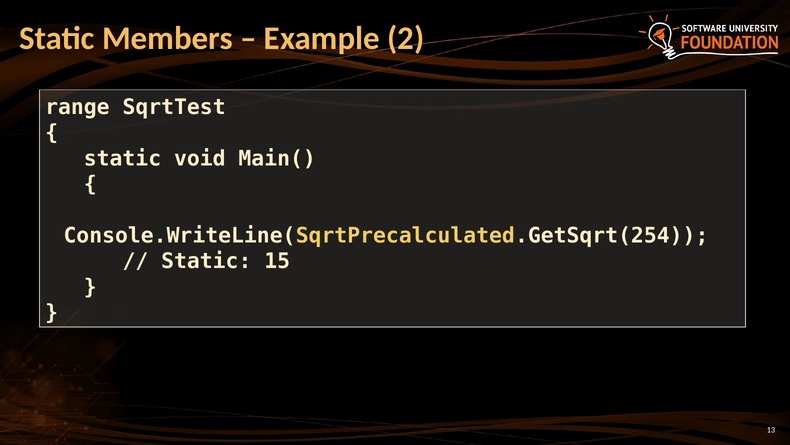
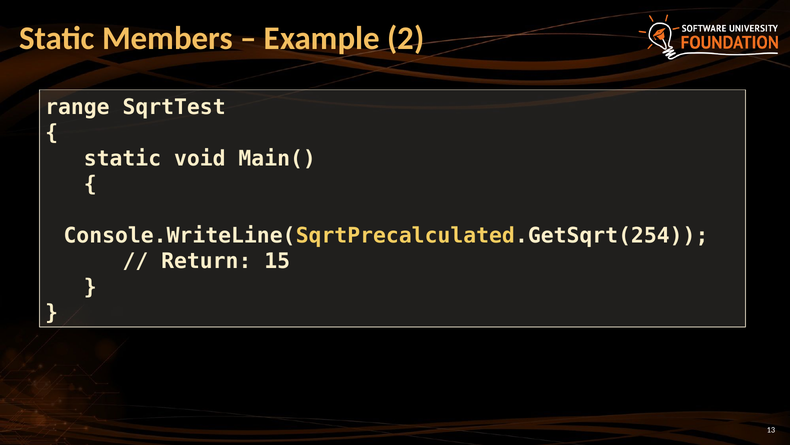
Static at (206, 261): Static -> Return
